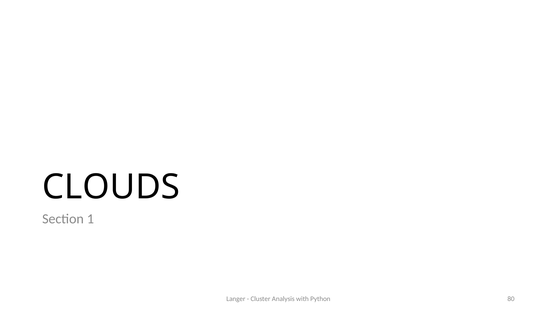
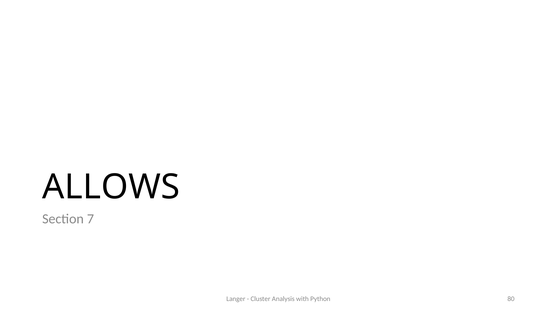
CLOUDS: CLOUDS -> ALLOWS
1: 1 -> 7
